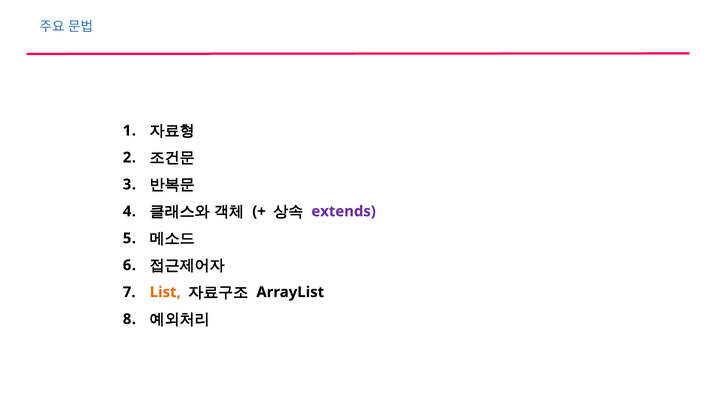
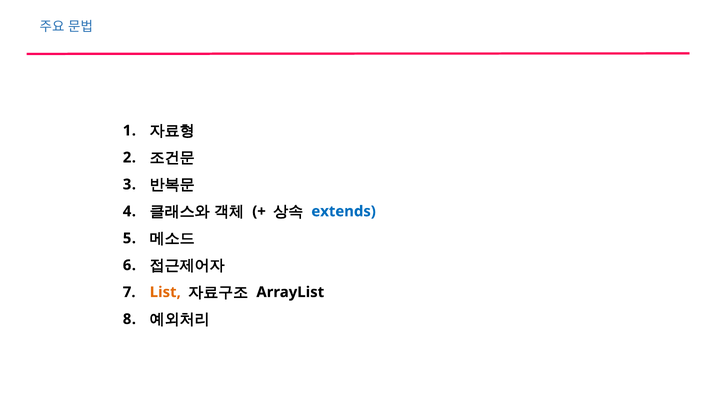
extends colour: purple -> blue
